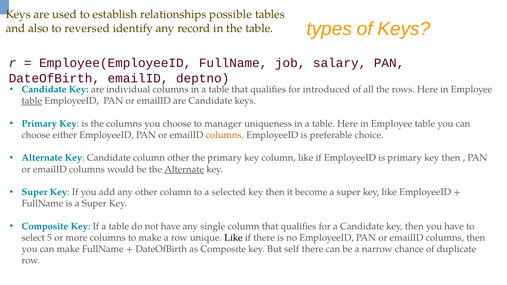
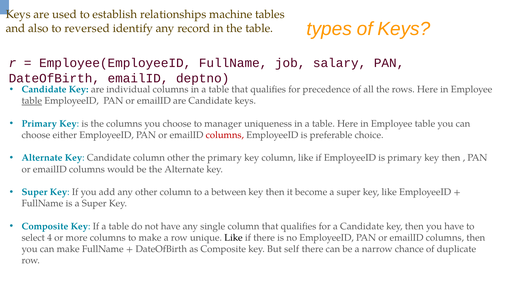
possible: possible -> machine
introduced: introduced -> precedence
columns at (225, 135) colour: orange -> red
Alternate at (184, 169) underline: present -> none
selected: selected -> between
5: 5 -> 4
